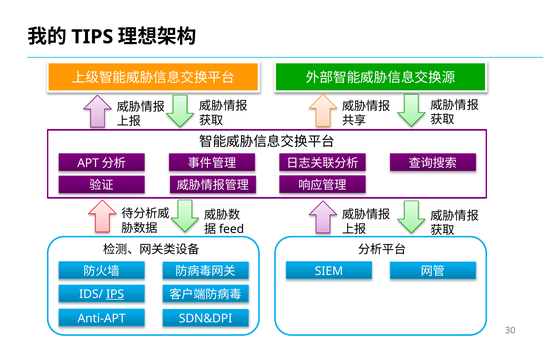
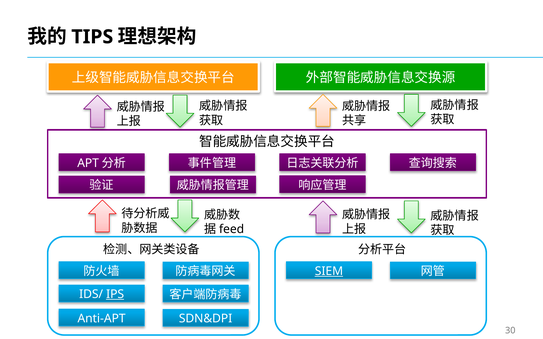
SIEM underline: none -> present
